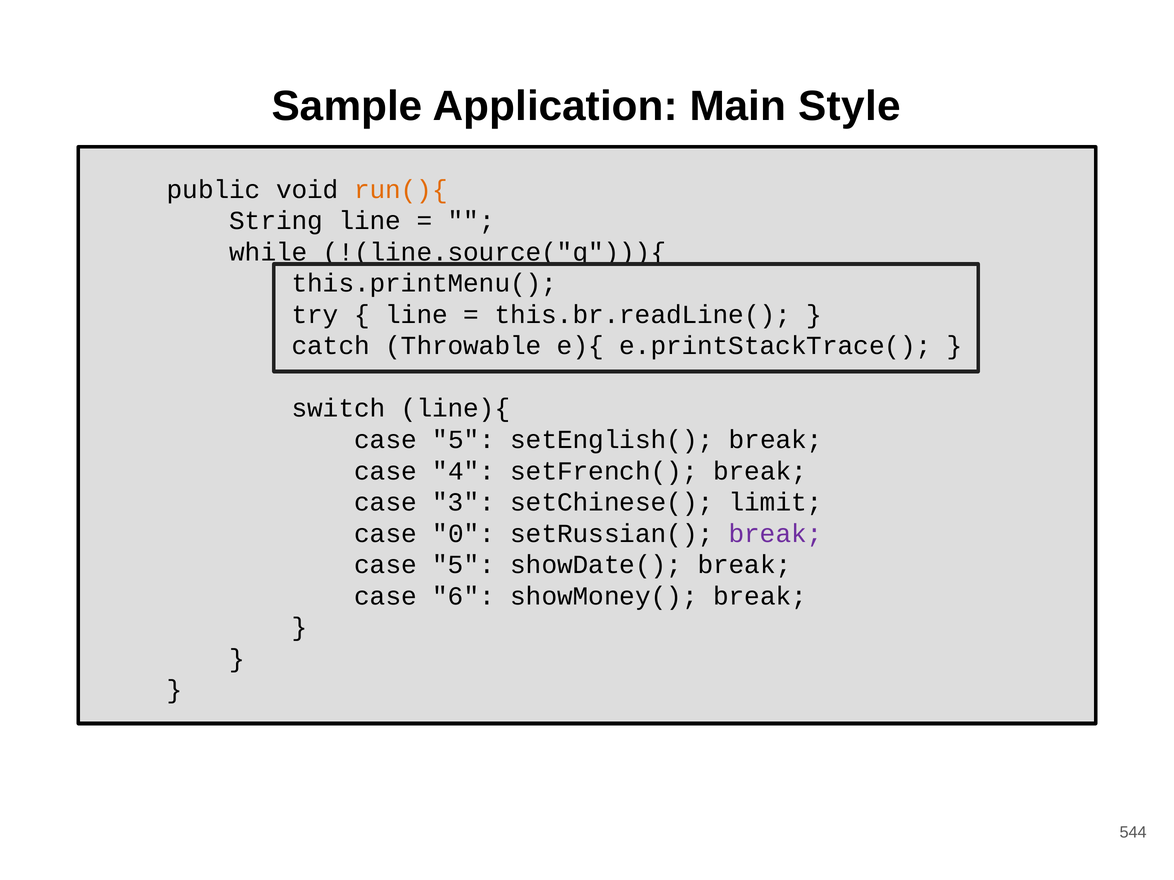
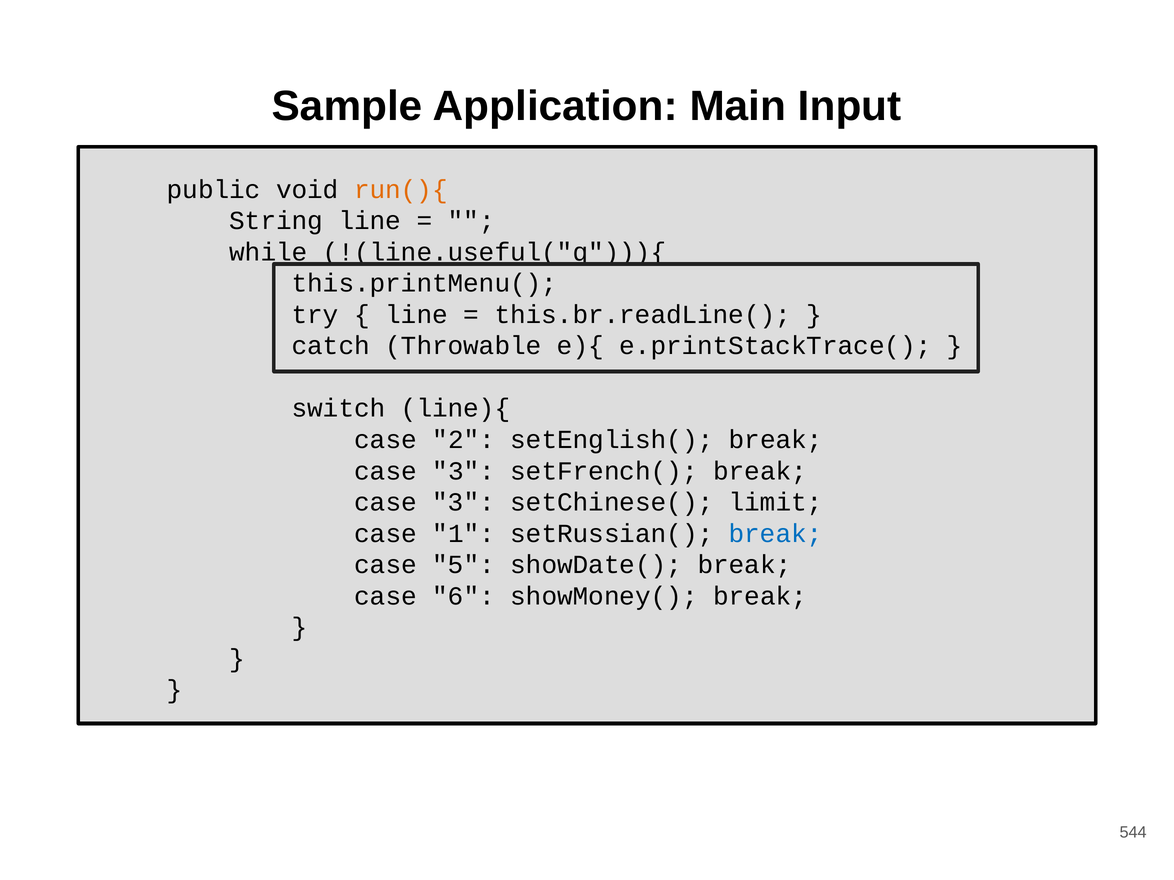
Style: Style -> Input
!(line.source("q"))){: !(line.source("q"))){ -> !(line.useful("q"))){
5 at (464, 440): 5 -> 2
4 at (464, 471): 4 -> 3
0: 0 -> 1
break at (776, 534) colour: purple -> blue
